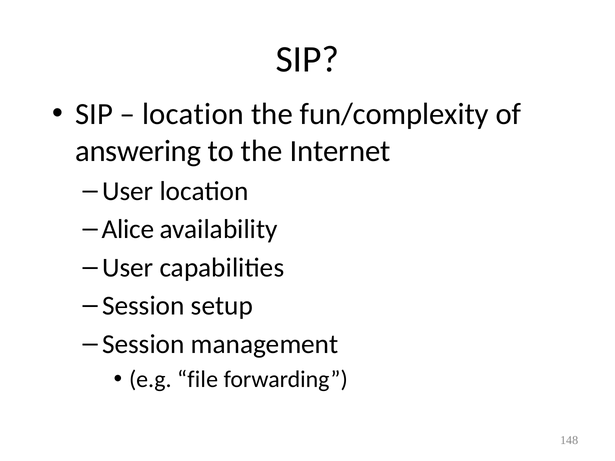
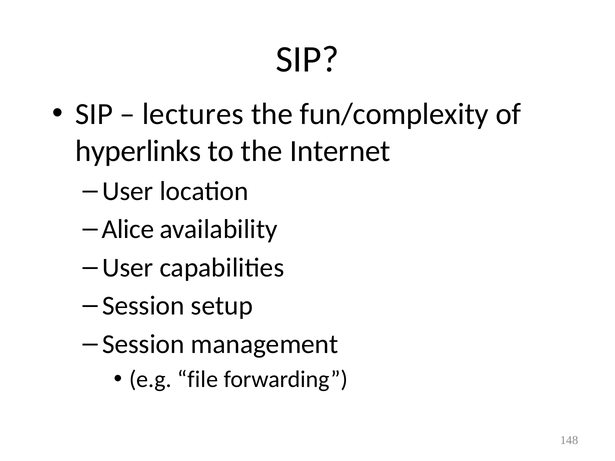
location at (193, 114): location -> lectures
answering: answering -> hyperlinks
